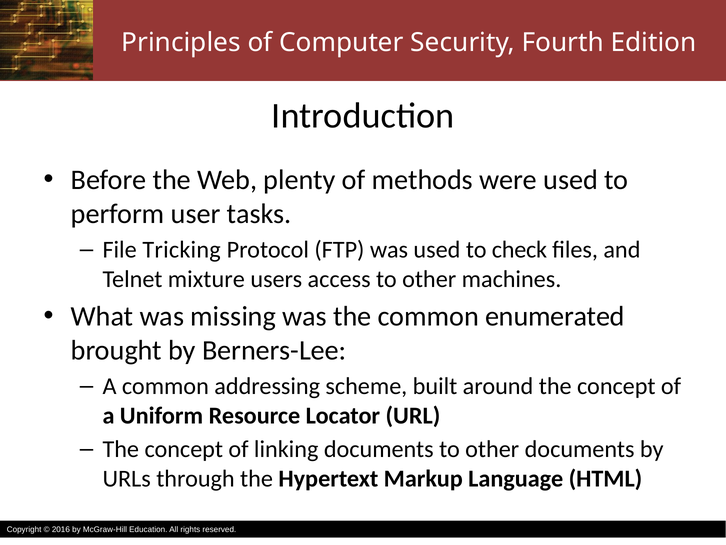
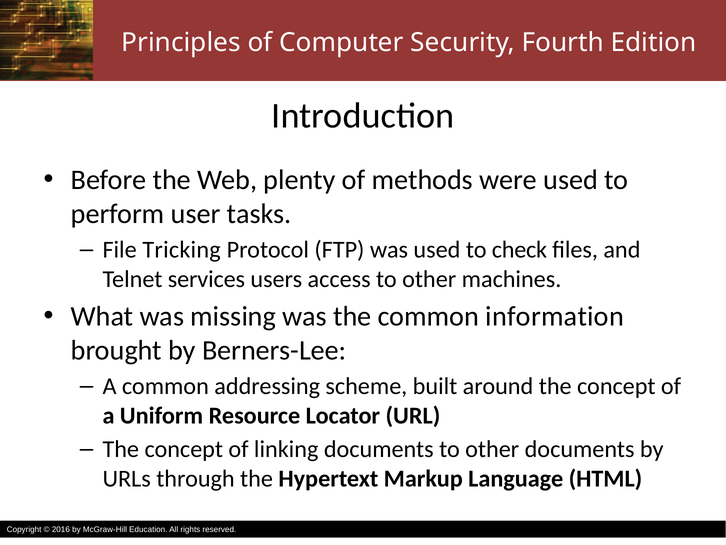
mixture: mixture -> services
enumerated: enumerated -> information
